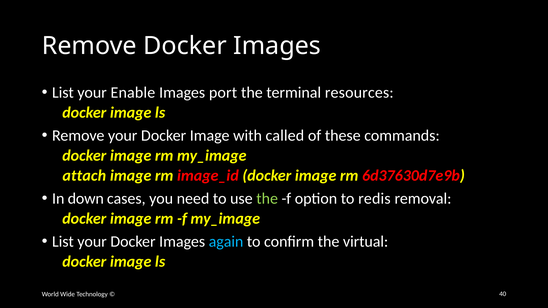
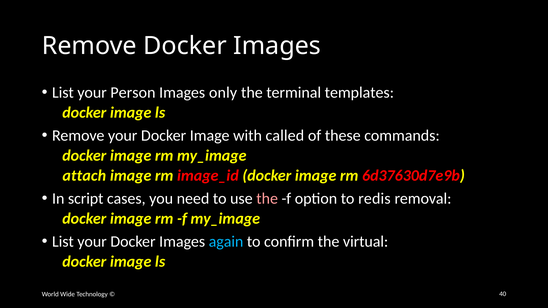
Enable: Enable -> Person
port: port -> only
resources: resources -> templates
down: down -> script
the at (267, 199) colour: light green -> pink
